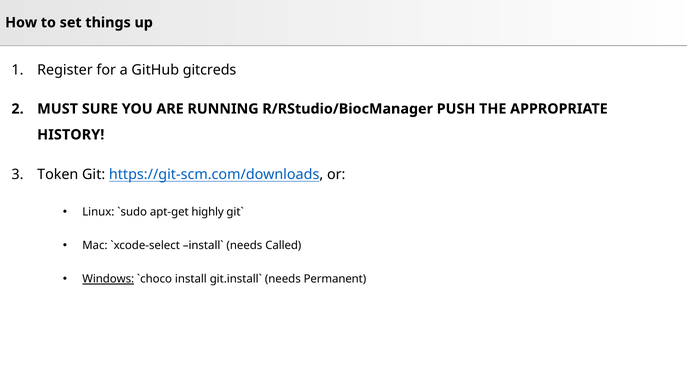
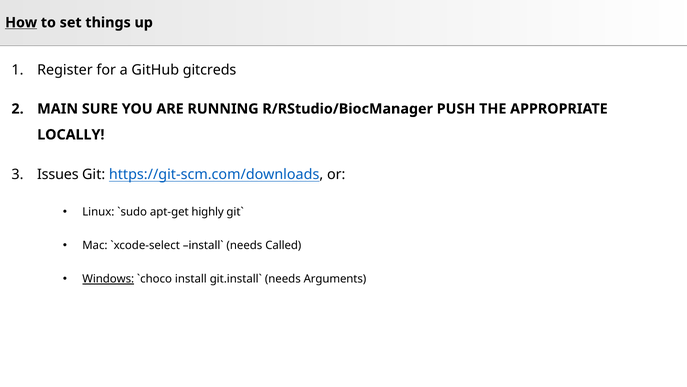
How underline: none -> present
MUST: MUST -> MAIN
HISTORY: HISTORY -> LOCALLY
Token: Token -> Issues
Permanent: Permanent -> Arguments
